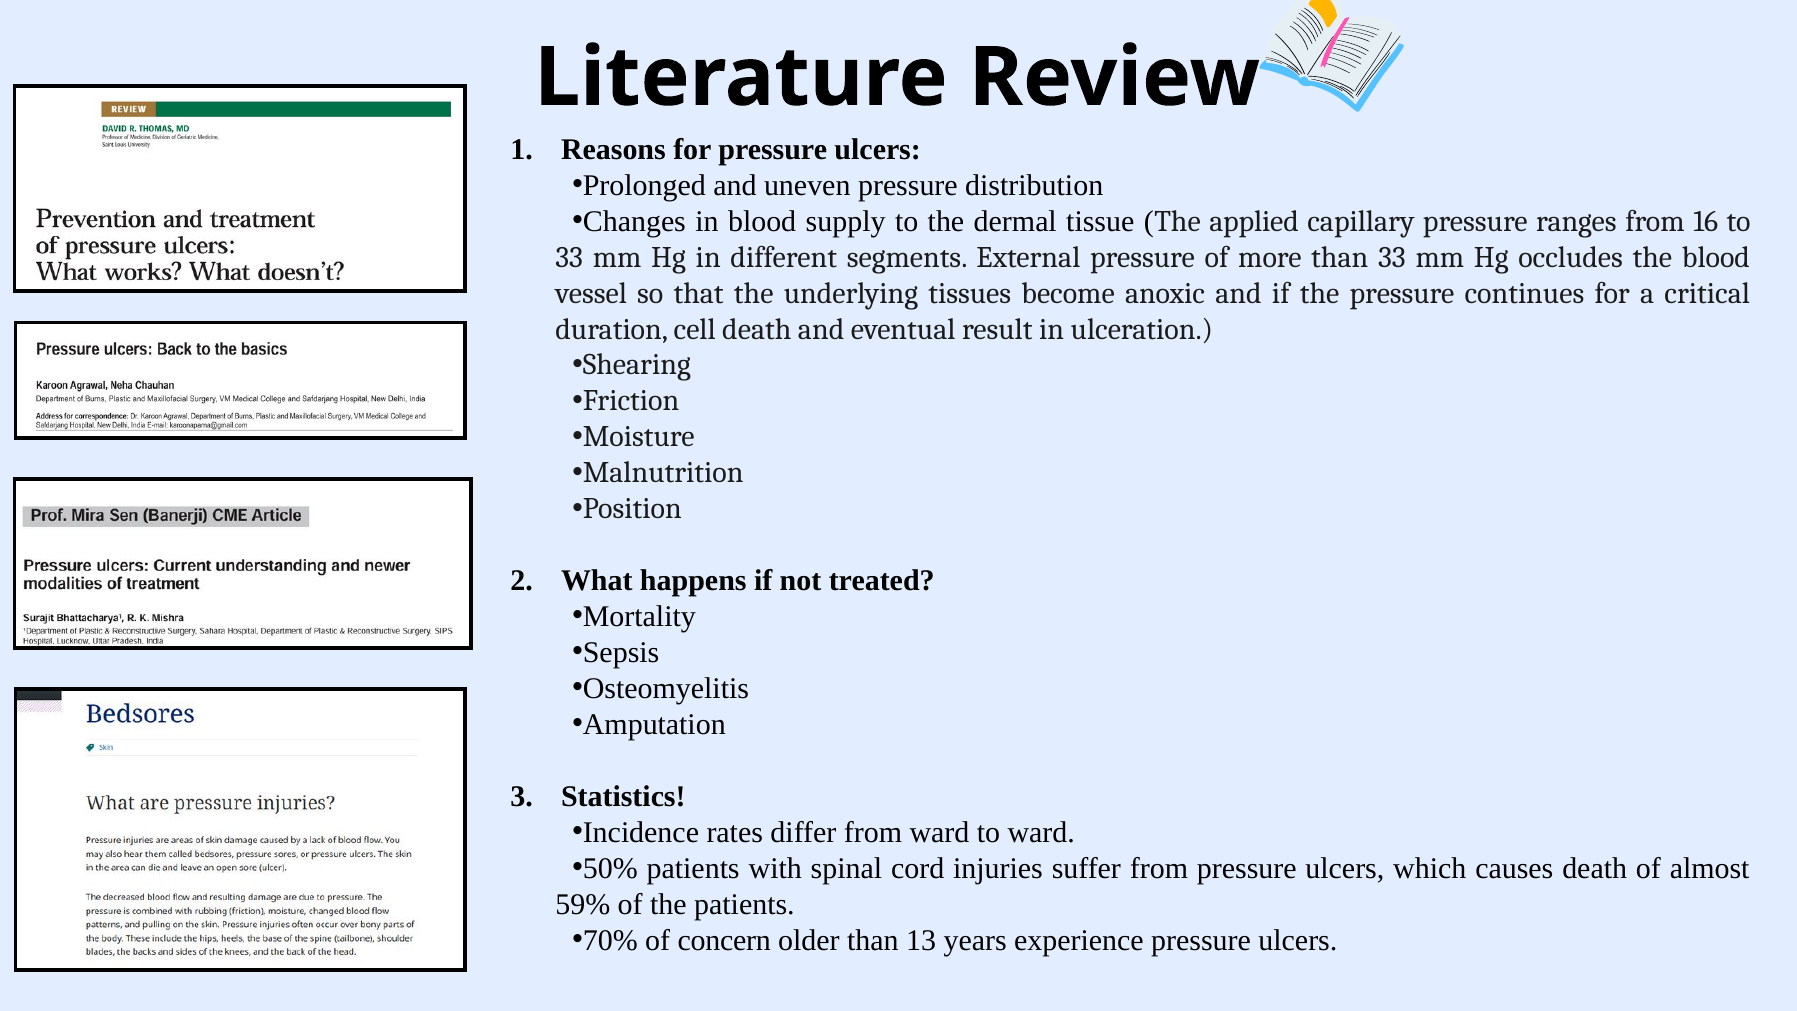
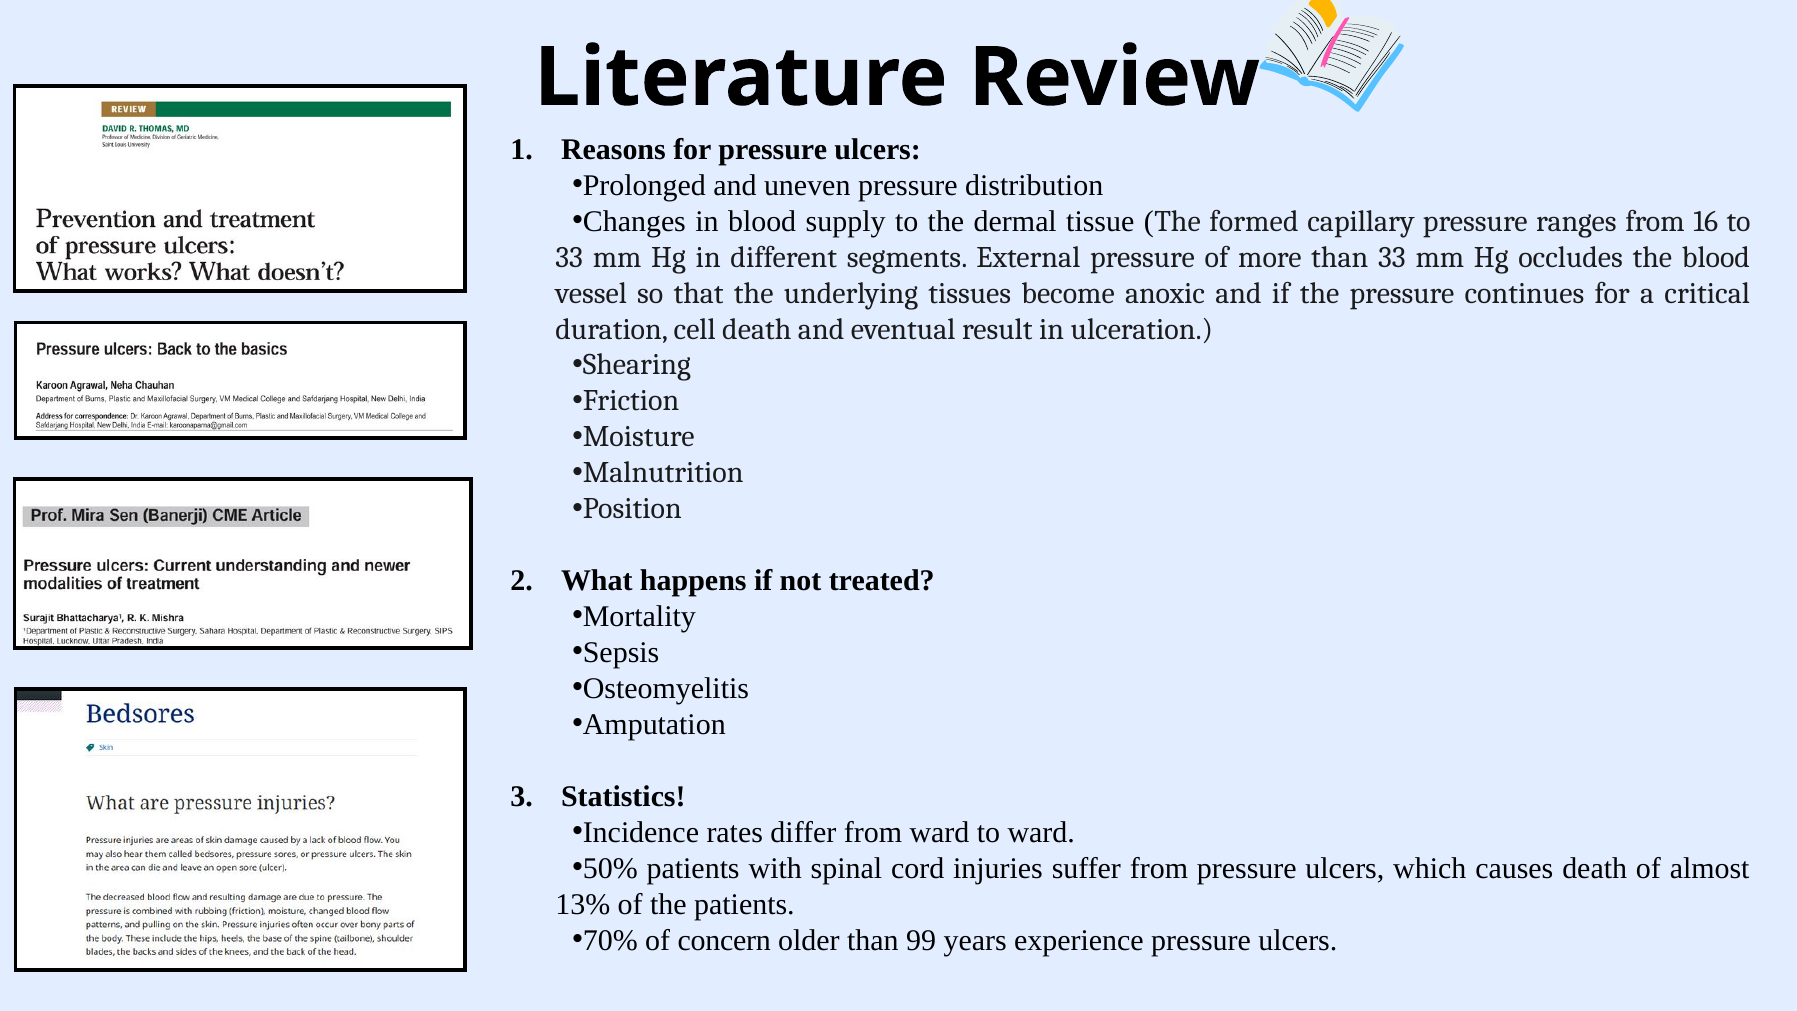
applied: applied -> formed
59%: 59% -> 13%
13: 13 -> 99
